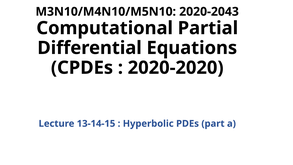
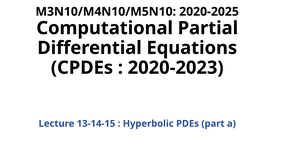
2020-2043: 2020-2043 -> 2020-2025
2020-2020: 2020-2020 -> 2020-2023
